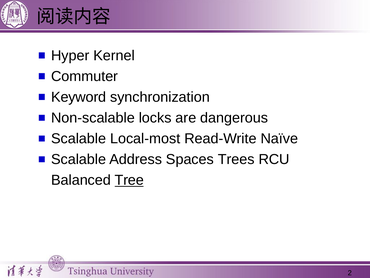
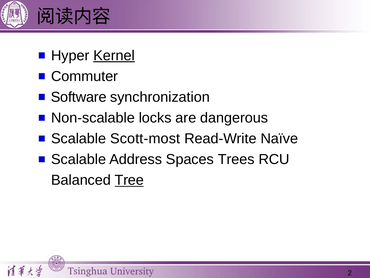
Kernel underline: none -> present
Keyword: Keyword -> Software
Local-most: Local-most -> Scott-most
